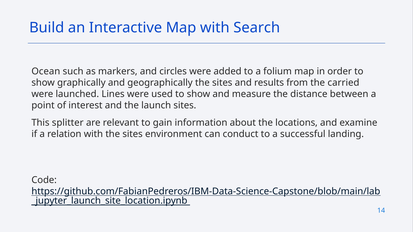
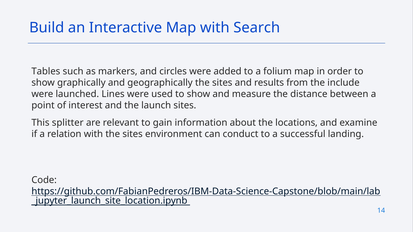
Ocean: Ocean -> Tables
carried: carried -> include
